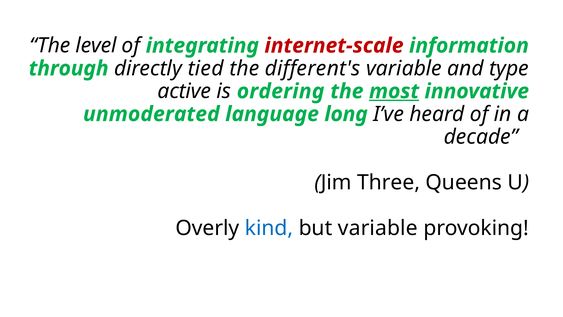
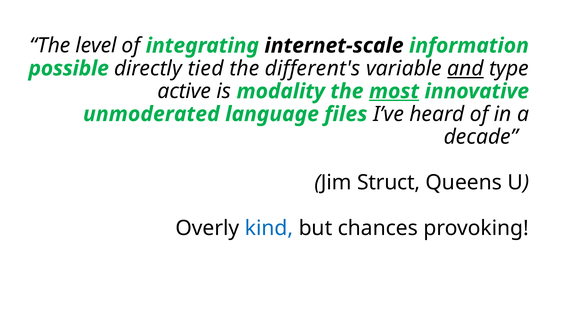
internet-scale colour: red -> black
through: through -> possible
and underline: none -> present
ordering: ordering -> modality
long: long -> files
Three: Three -> Struct
but variable: variable -> chances
